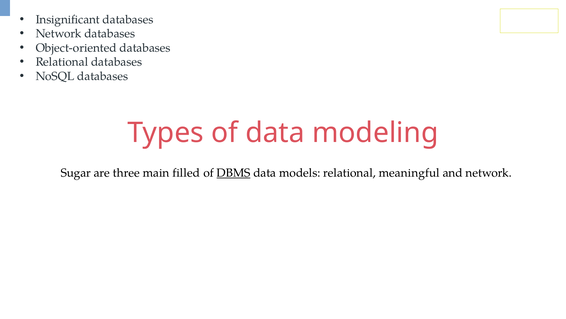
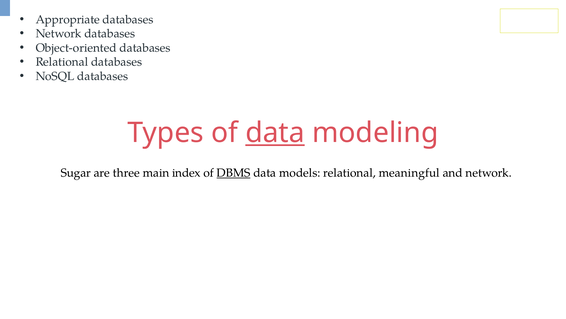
Insignificant: Insignificant -> Appropriate
data at (275, 133) underline: none -> present
filled: filled -> index
